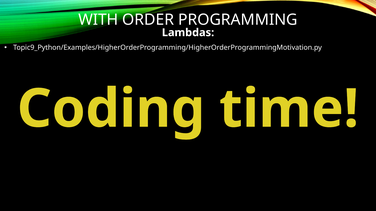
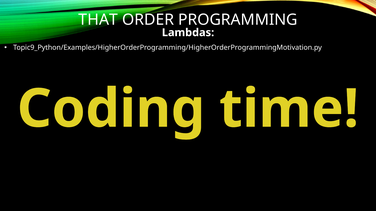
WITH: WITH -> THAT
